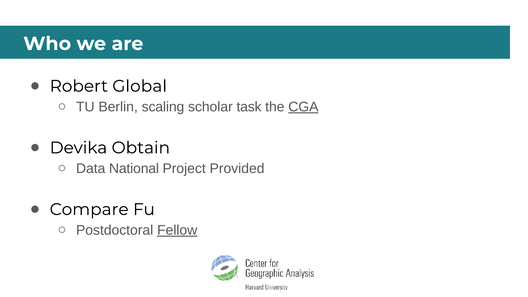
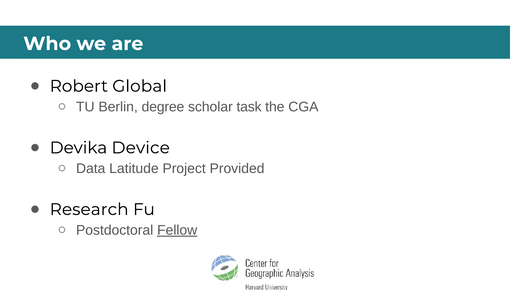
scaling: scaling -> degree
CGA underline: present -> none
Obtain: Obtain -> Device
National: National -> Latitude
Compare: Compare -> Research
